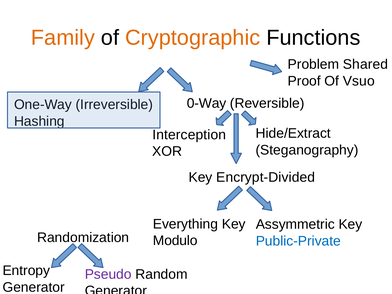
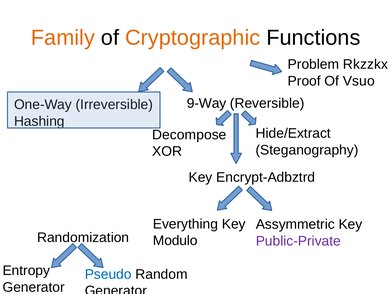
Shared: Shared -> Rkzzkx
0-Way: 0-Way -> 9-Way
Interception: Interception -> Decompose
Encrypt-Divided: Encrypt-Divided -> Encrypt-Adbztrd
Public-Private colour: blue -> purple
Pseudo colour: purple -> blue
